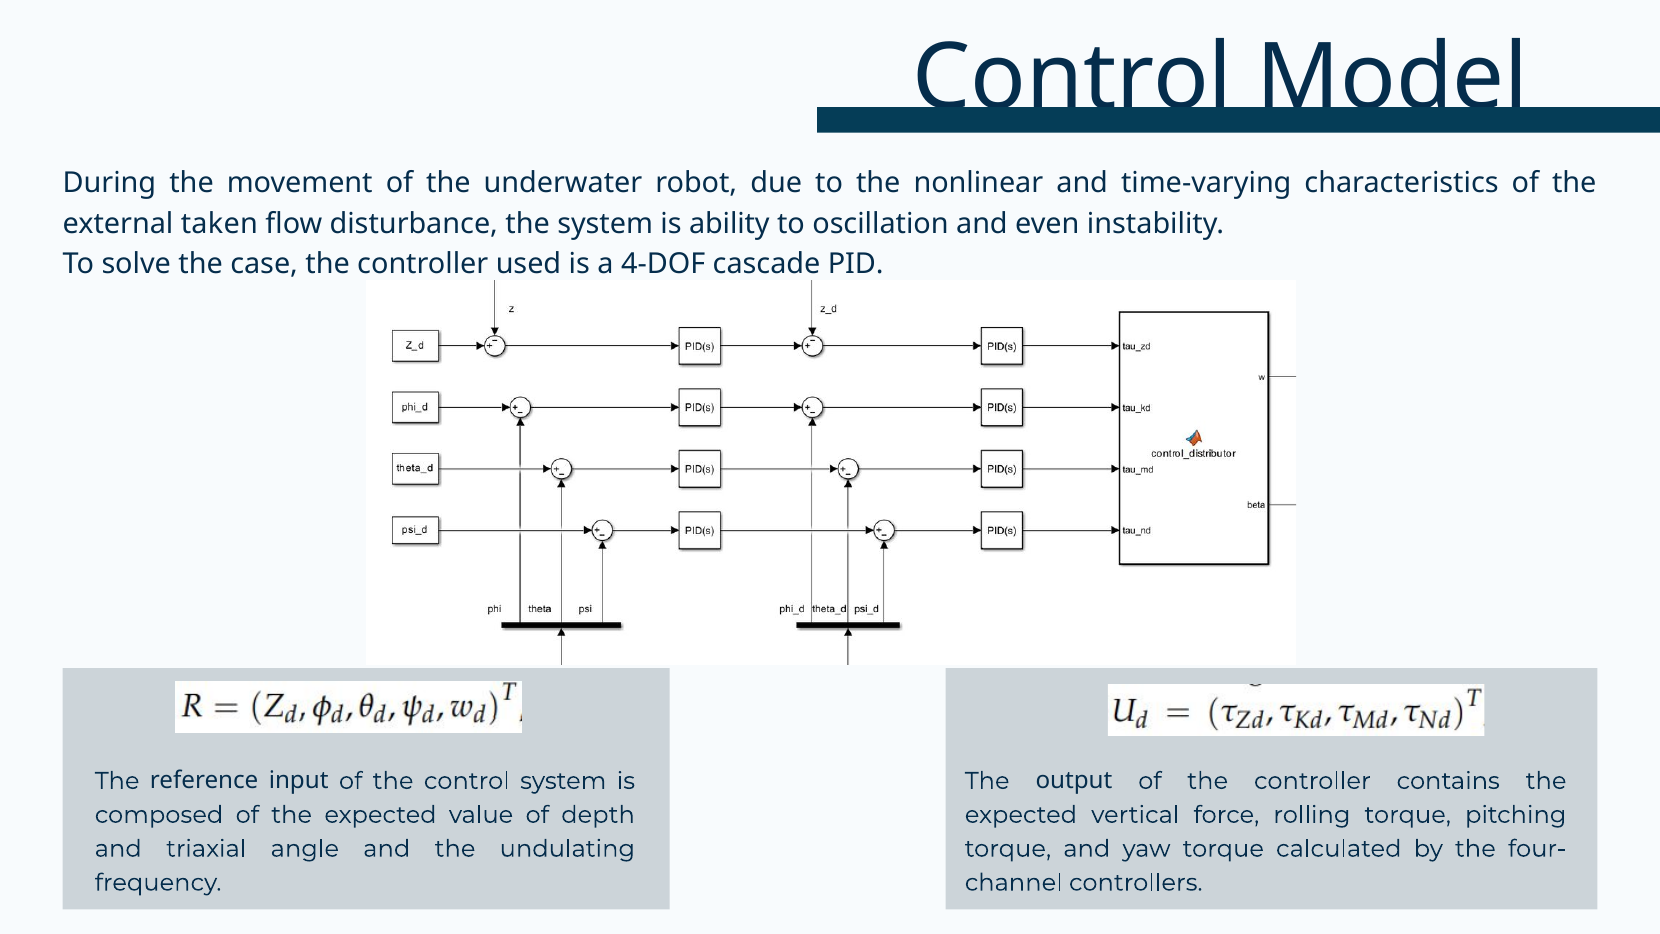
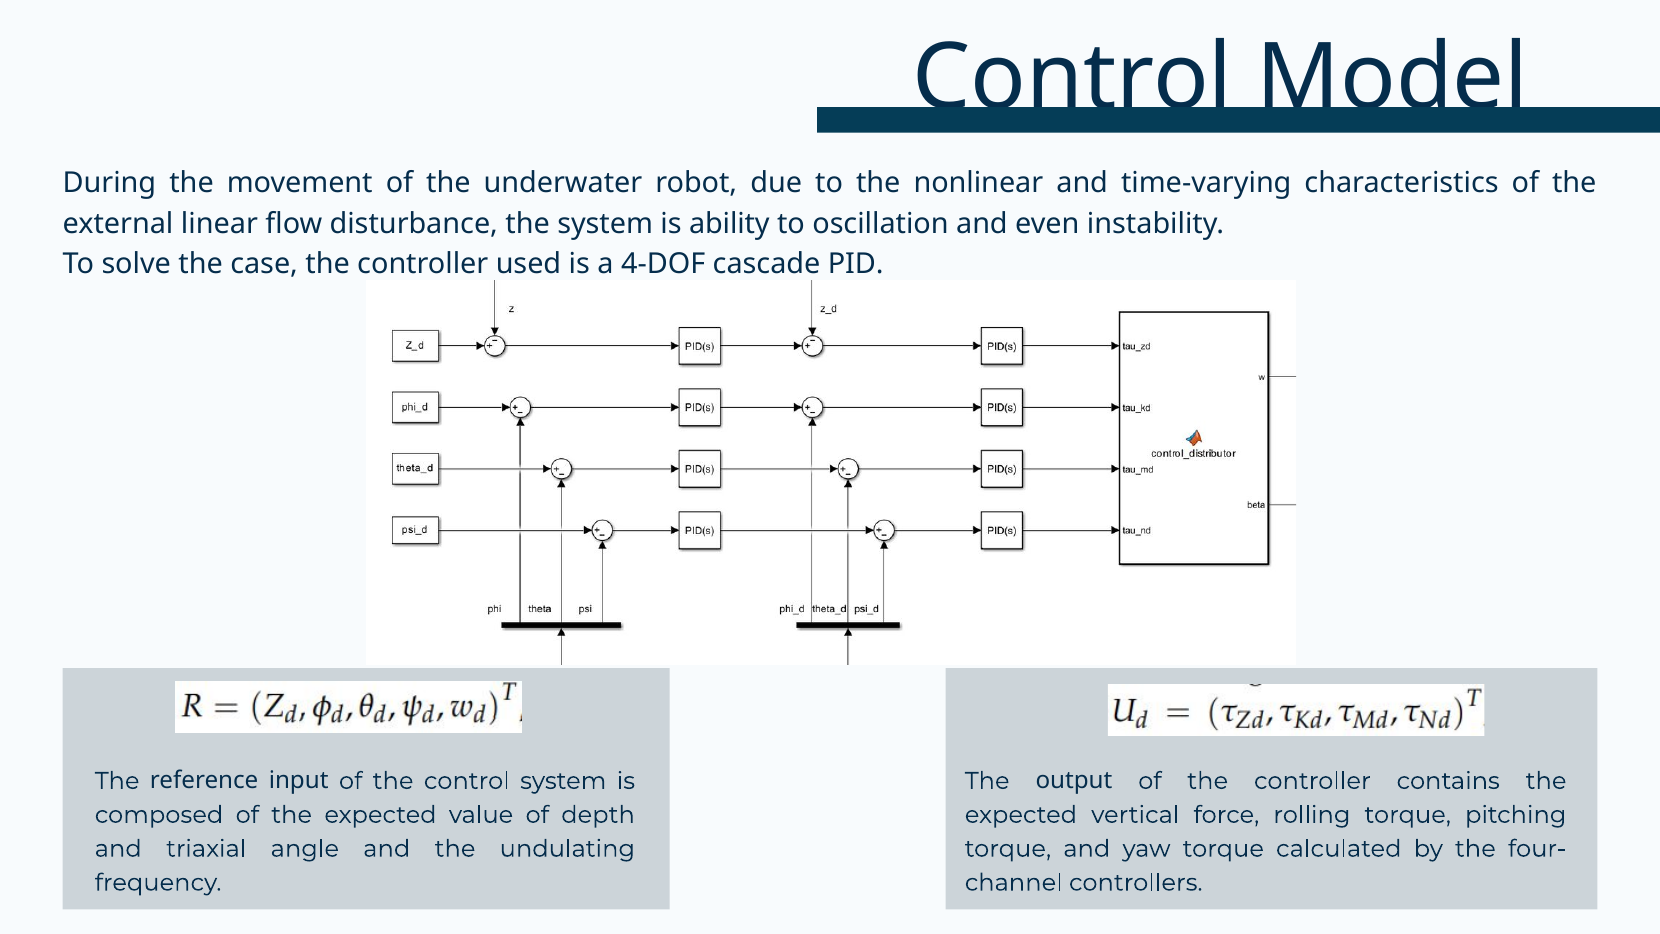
taken: taken -> linear
